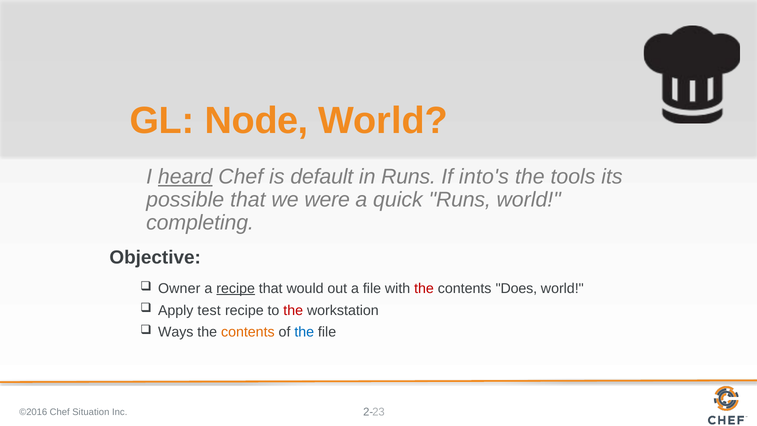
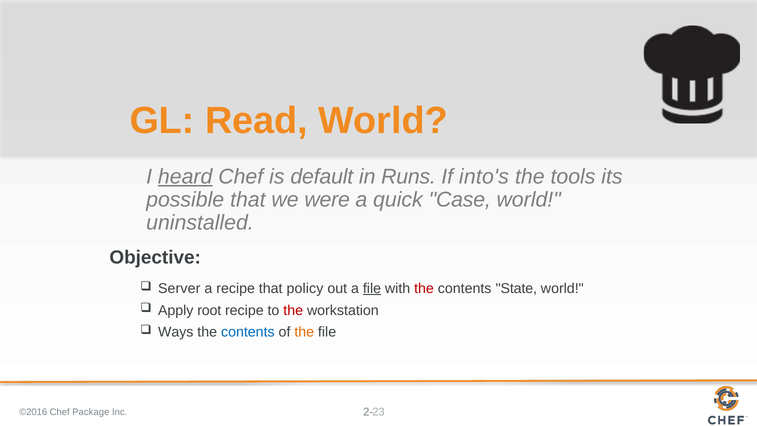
Node: Node -> Read
quick Runs: Runs -> Case
completing: completing -> uninstalled
Owner: Owner -> Server
recipe at (236, 288) underline: present -> none
would: would -> policy
file at (372, 288) underline: none -> present
Does: Does -> State
test: test -> root
contents at (248, 332) colour: orange -> blue
the at (304, 332) colour: blue -> orange
Situation: Situation -> Package
